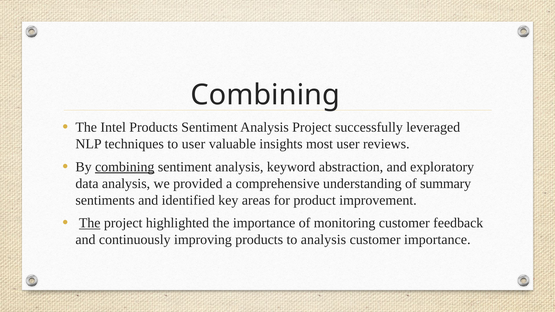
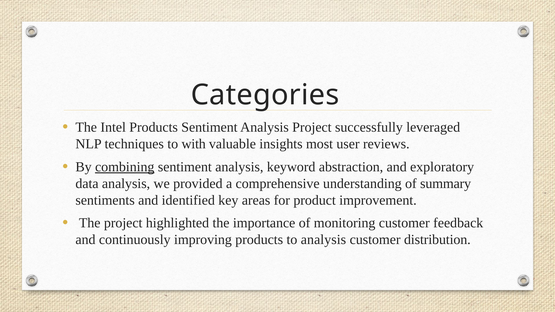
Combining at (265, 95): Combining -> Categories
to user: user -> with
The at (90, 223) underline: present -> none
customer importance: importance -> distribution
